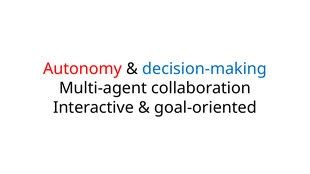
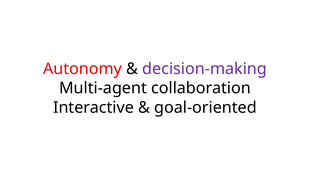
decision-making colour: blue -> purple
